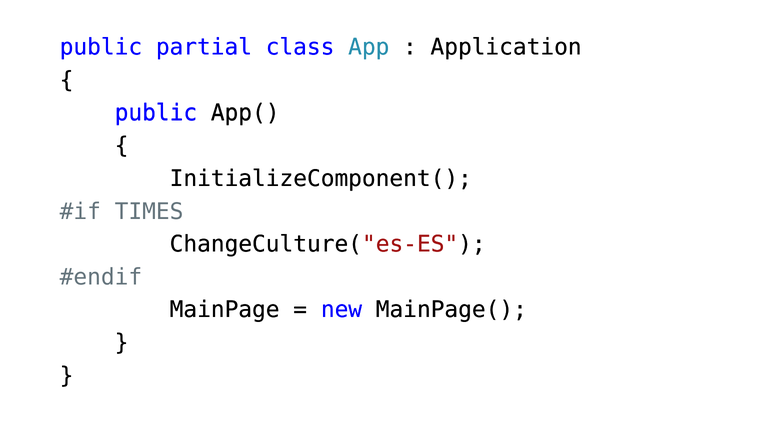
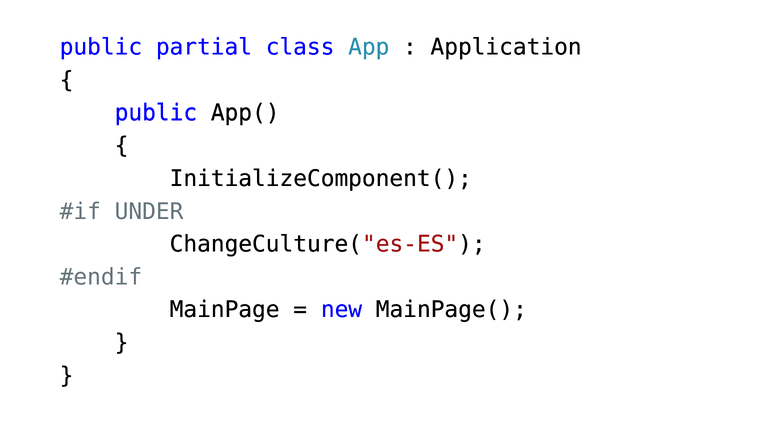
TIMES: TIMES -> UNDER
